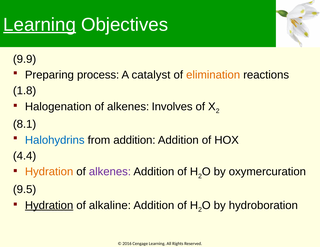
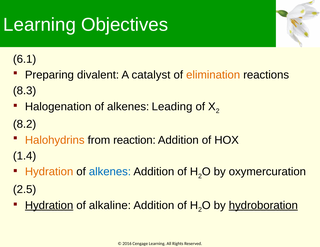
Learning at (40, 25) underline: present -> none
9.9: 9.9 -> 6.1
process: process -> divalent
1.8: 1.8 -> 8.3
Involves: Involves -> Leading
8.1: 8.1 -> 8.2
Halohydrins colour: blue -> orange
from addition: addition -> reaction
4.4: 4.4 -> 1.4
alkenes at (110, 172) colour: purple -> blue
9.5: 9.5 -> 2.5
hydroboration underline: none -> present
